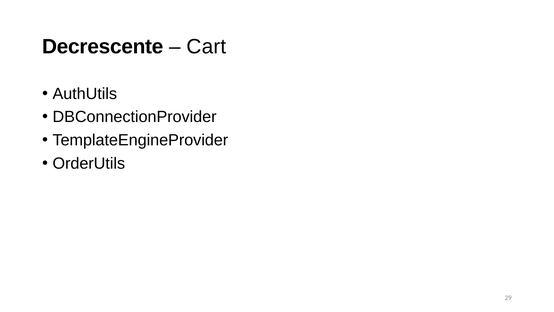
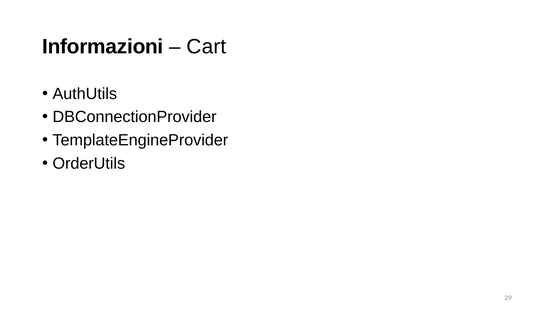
Decrescente: Decrescente -> Informazioni
